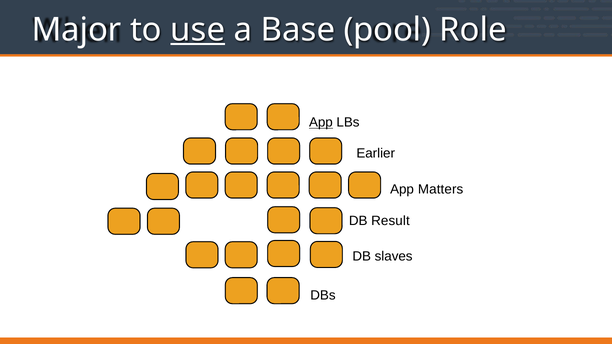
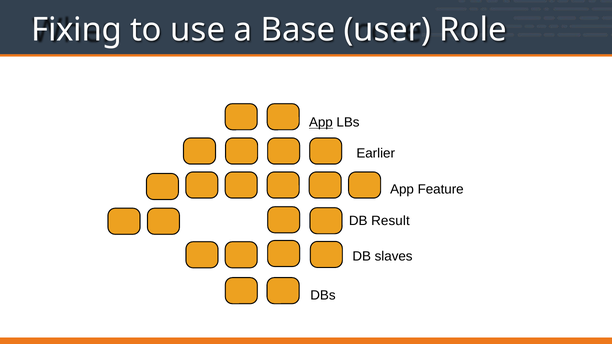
Major: Major -> Fixing
use underline: present -> none
pool: pool -> user
Matters: Matters -> Feature
